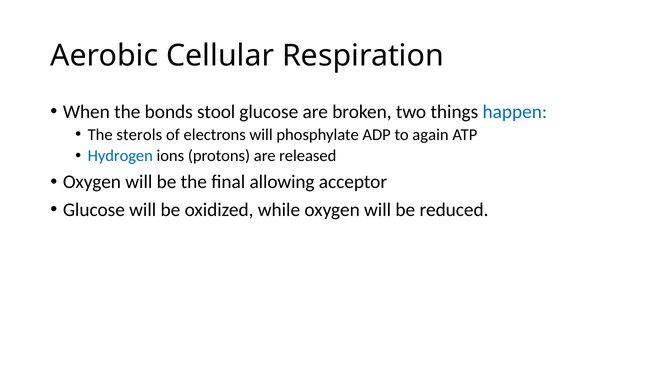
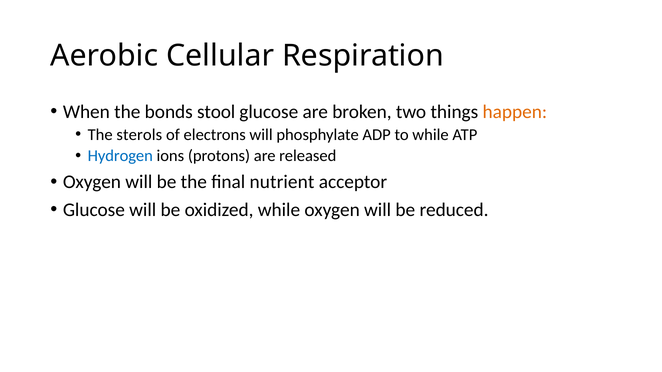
happen colour: blue -> orange
to again: again -> while
allowing: allowing -> nutrient
